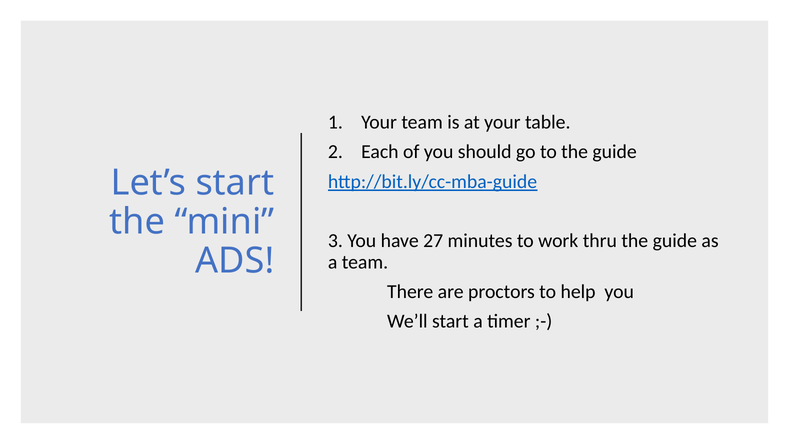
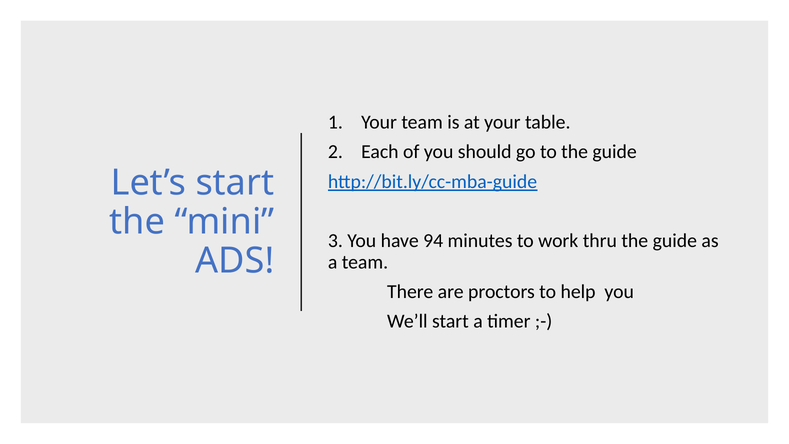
27: 27 -> 94
